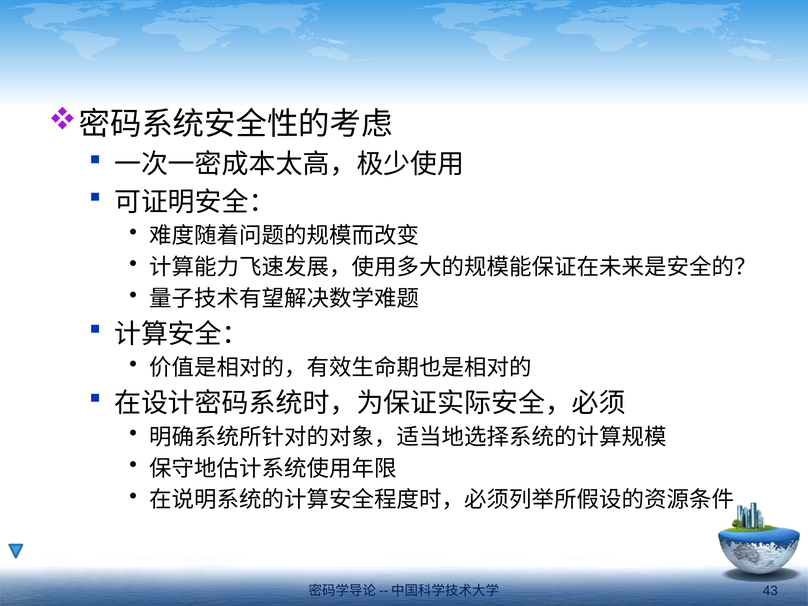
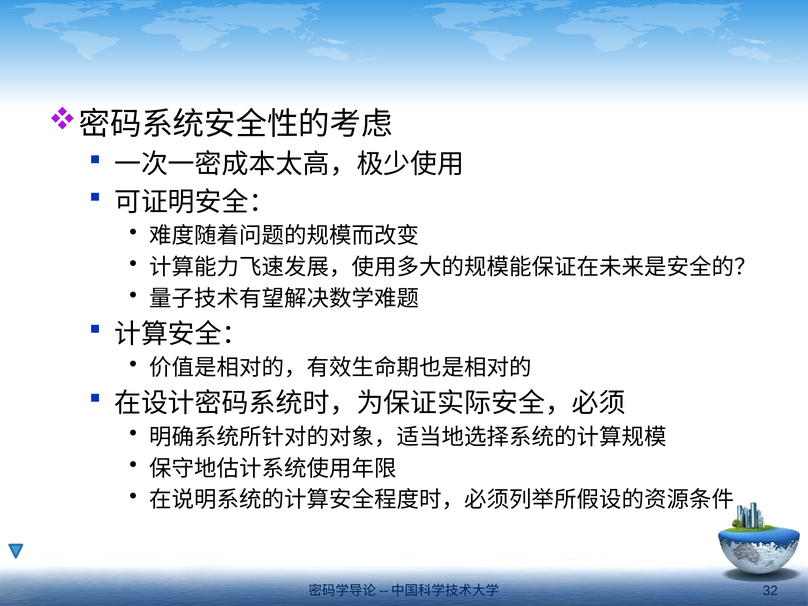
43: 43 -> 32
